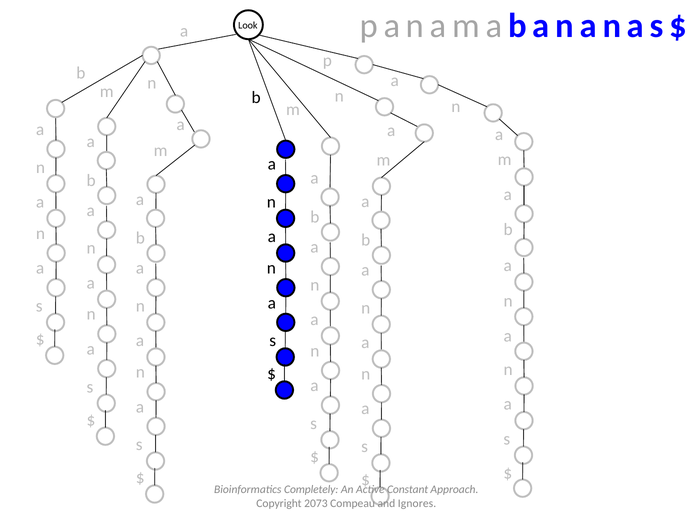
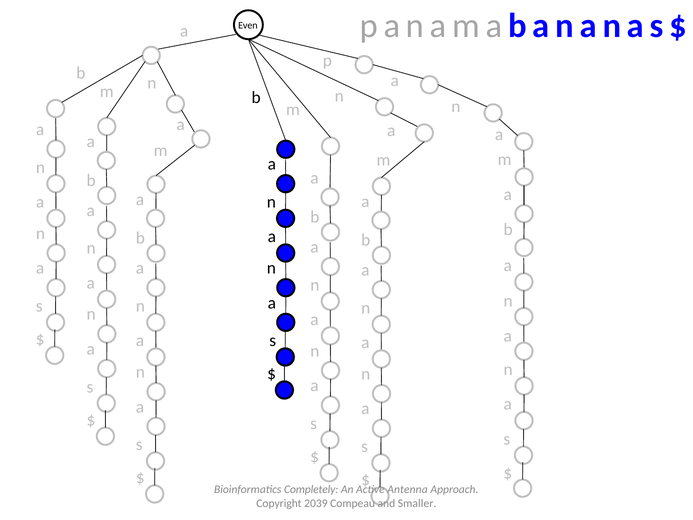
Look: Look -> Even
Constant: Constant -> Antenna
2073: 2073 -> 2039
Ignores: Ignores -> Smaller
